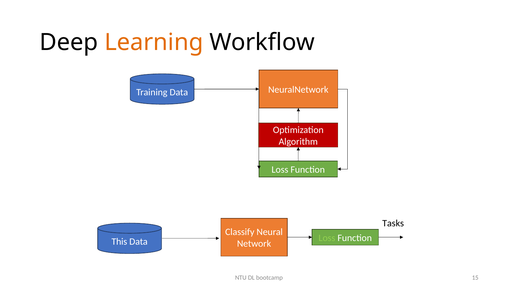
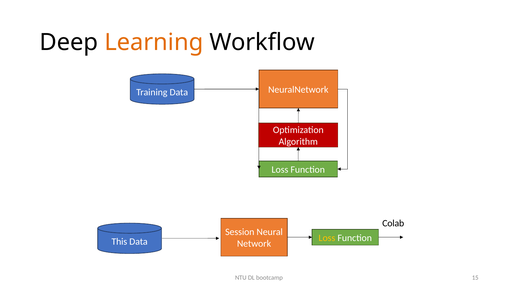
Tasks: Tasks -> Colab
Classify: Classify -> Session
Loss at (327, 238) colour: light green -> yellow
